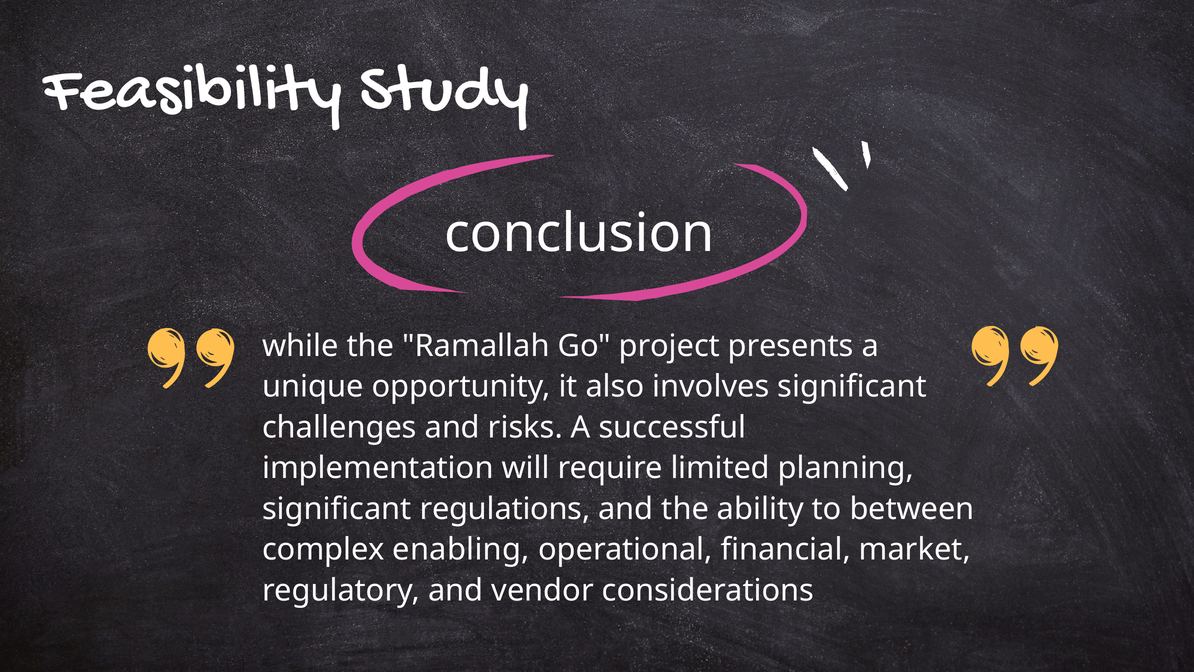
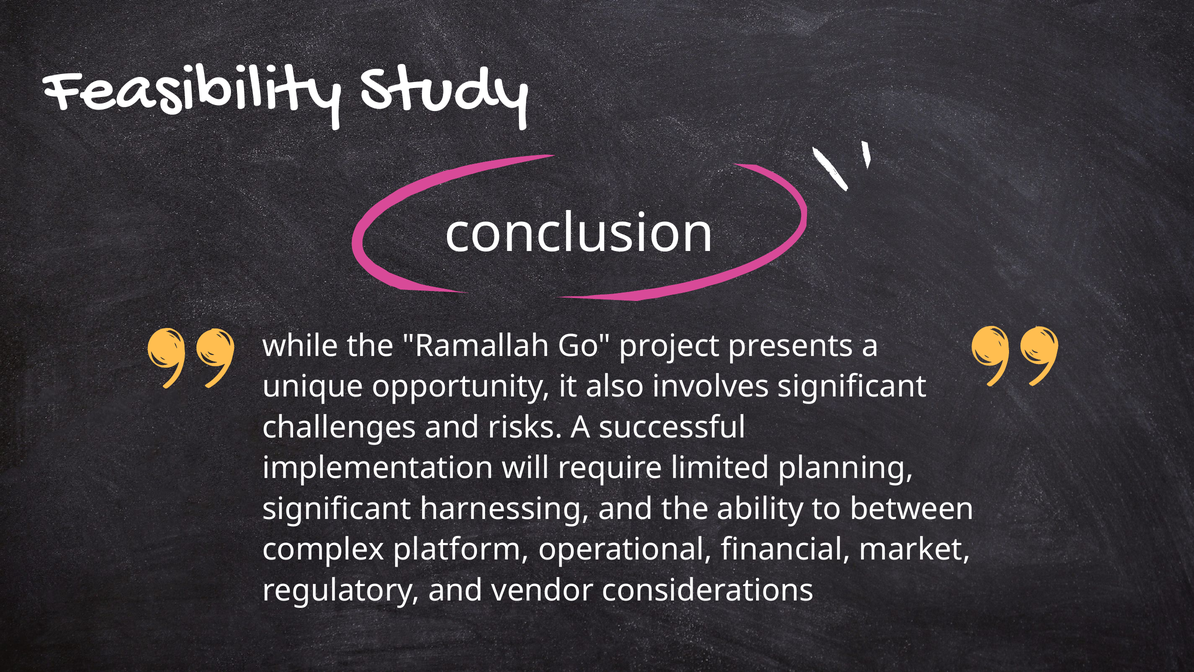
regulations: regulations -> harnessing
enabling: enabling -> platform
